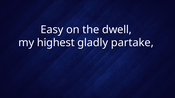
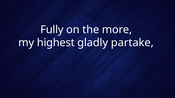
Easy: Easy -> Fully
dwell: dwell -> more
